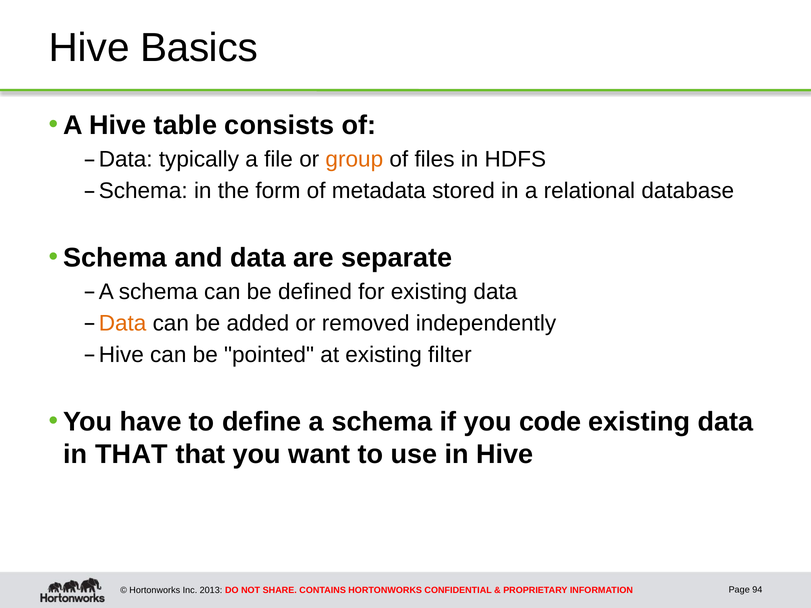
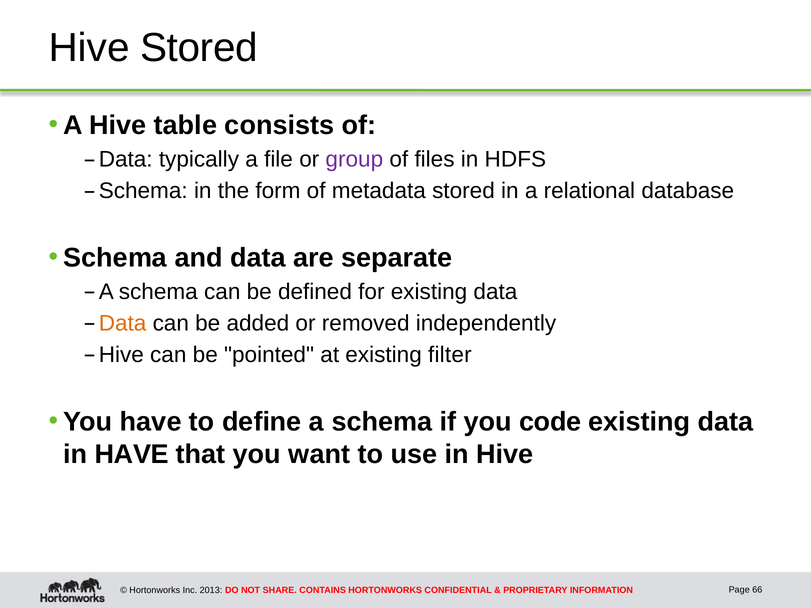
Hive Basics: Basics -> Stored
group colour: orange -> purple
in THAT: THAT -> HAVE
94: 94 -> 66
